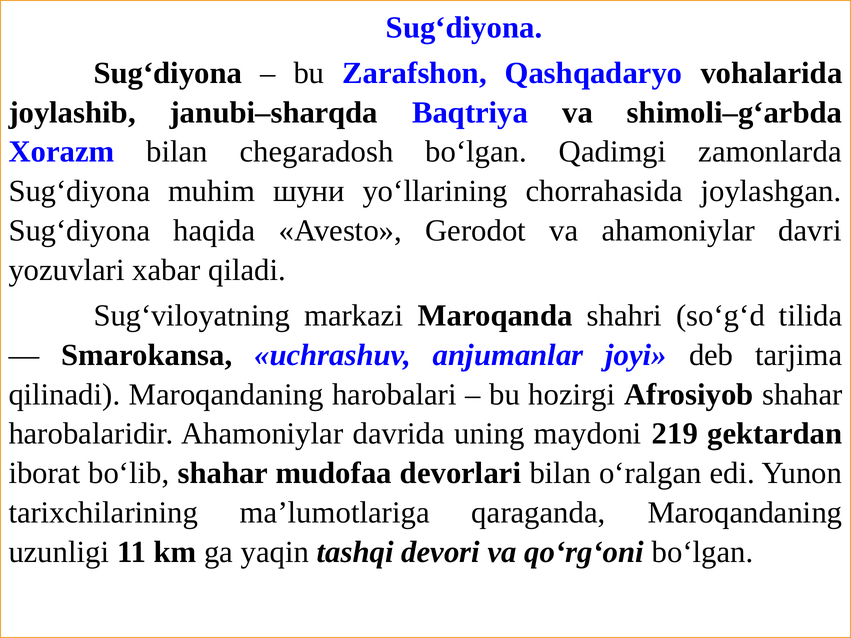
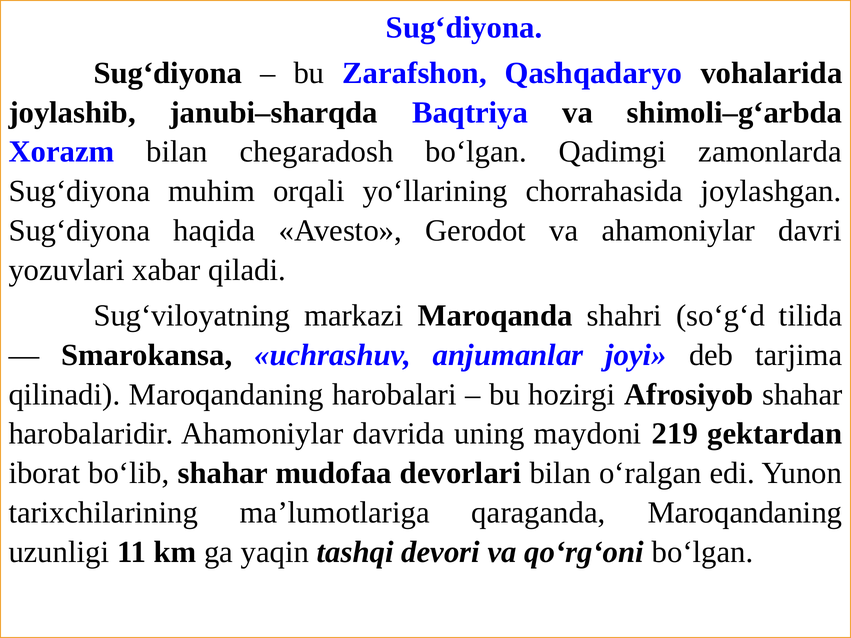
шуни: шуни -> orqali
